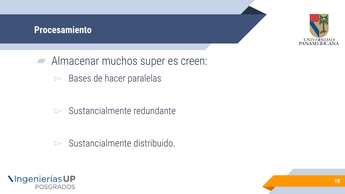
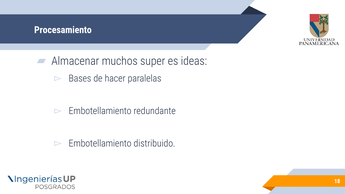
creen: creen -> ideas
Sustancialmente at (100, 111): Sustancialmente -> Embotellamiento
Sustancialmente at (100, 144): Sustancialmente -> Embotellamiento
